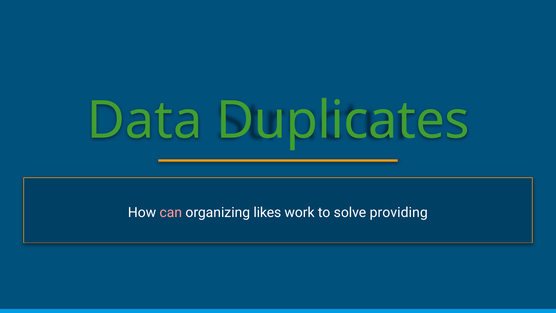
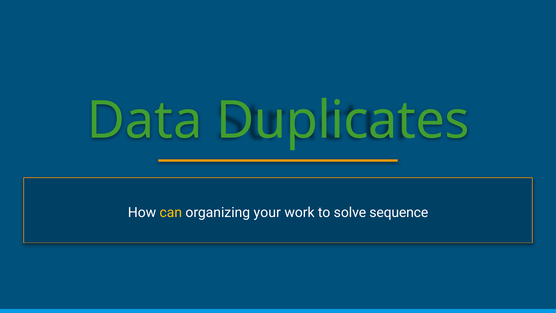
can colour: pink -> yellow
likes: likes -> your
providing: providing -> sequence
